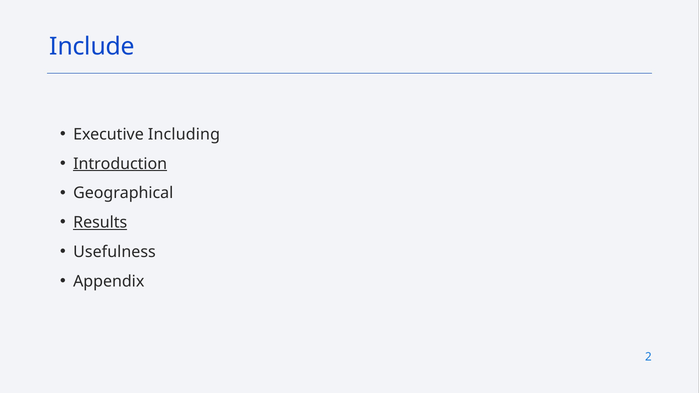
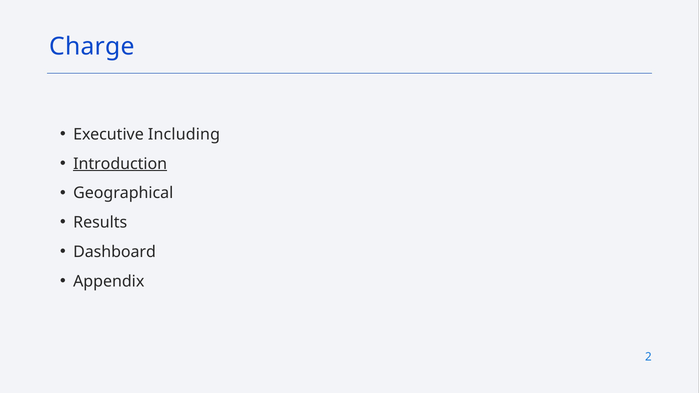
Include: Include -> Charge
Results underline: present -> none
Usefulness: Usefulness -> Dashboard
